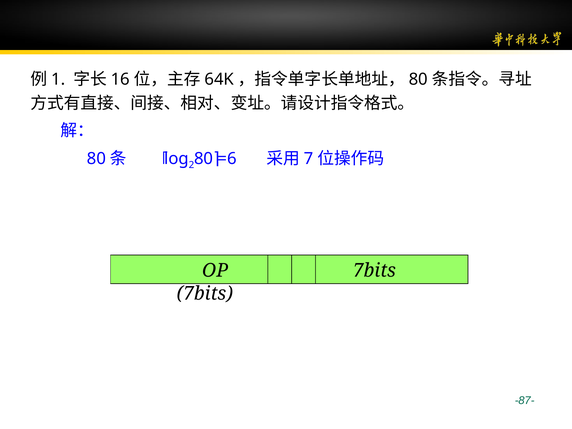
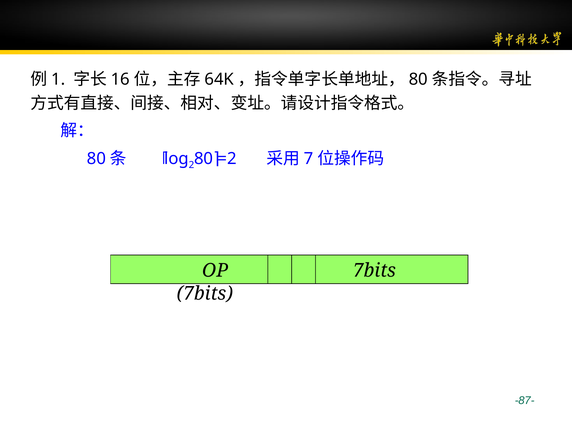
=6: =6 -> =2
